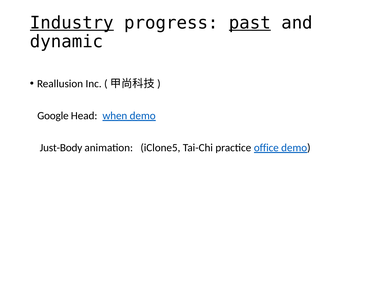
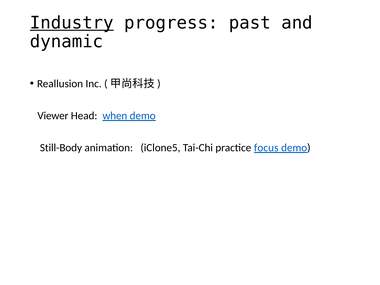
past underline: present -> none
Google: Google -> Viewer
Just-Body: Just-Body -> Still-Body
office: office -> focus
